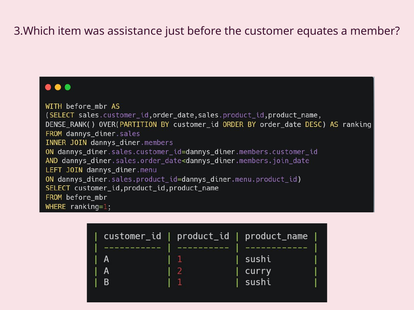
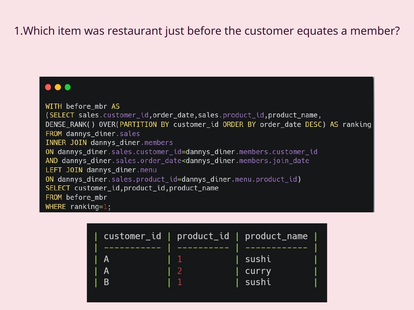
3.Which: 3.Which -> 1.Which
assistance: assistance -> restaurant
